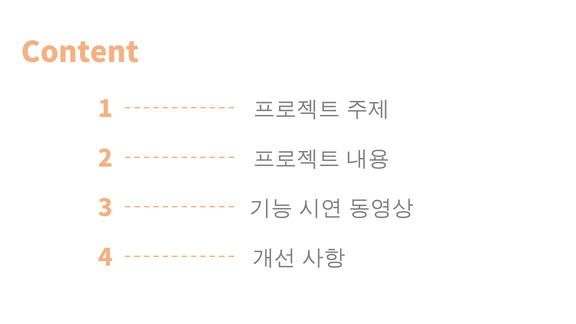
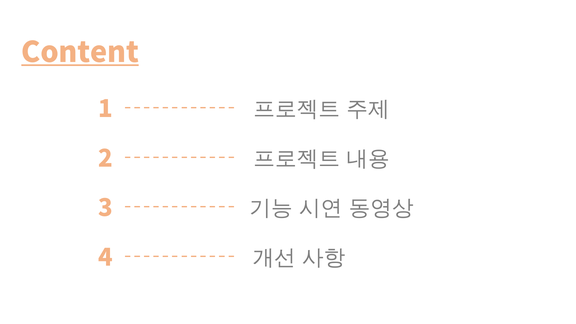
Content underline: none -> present
